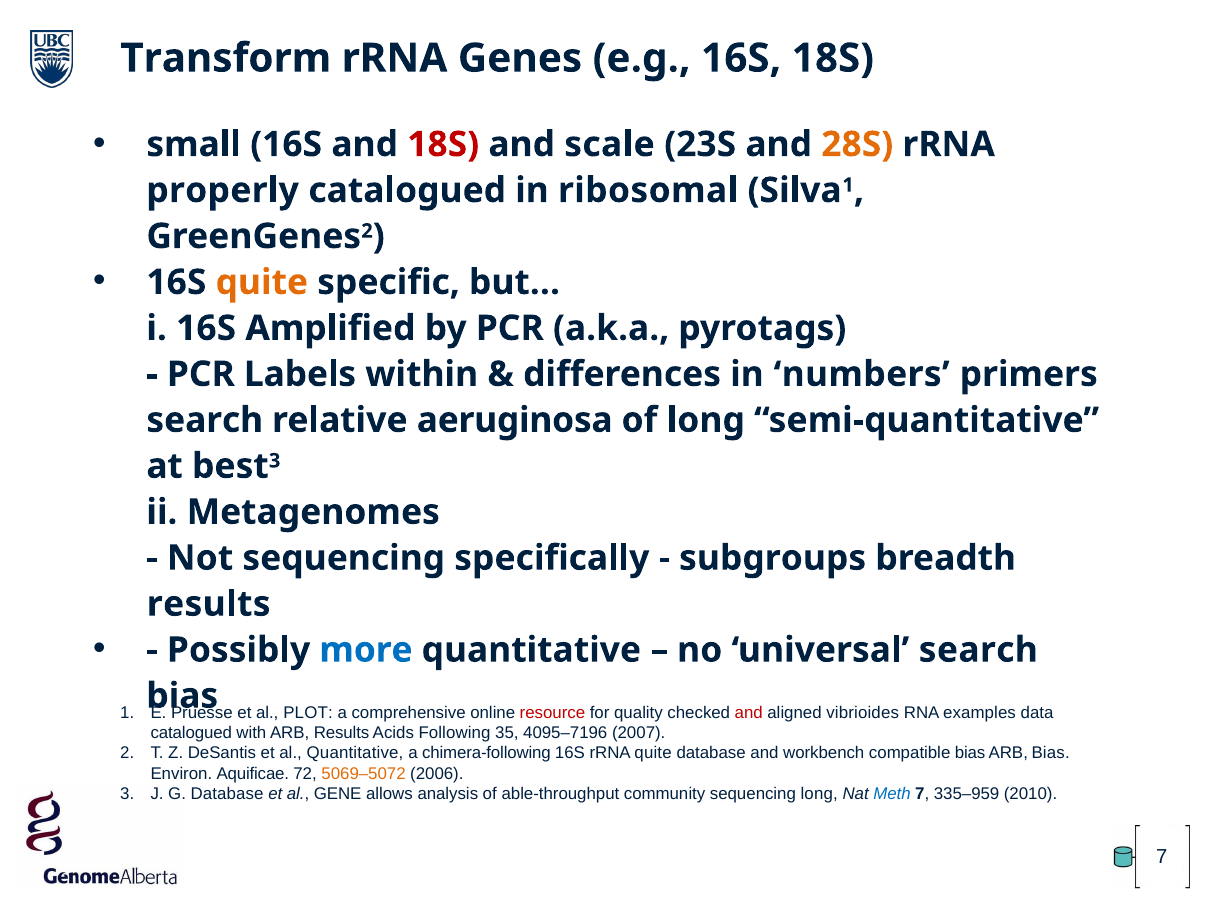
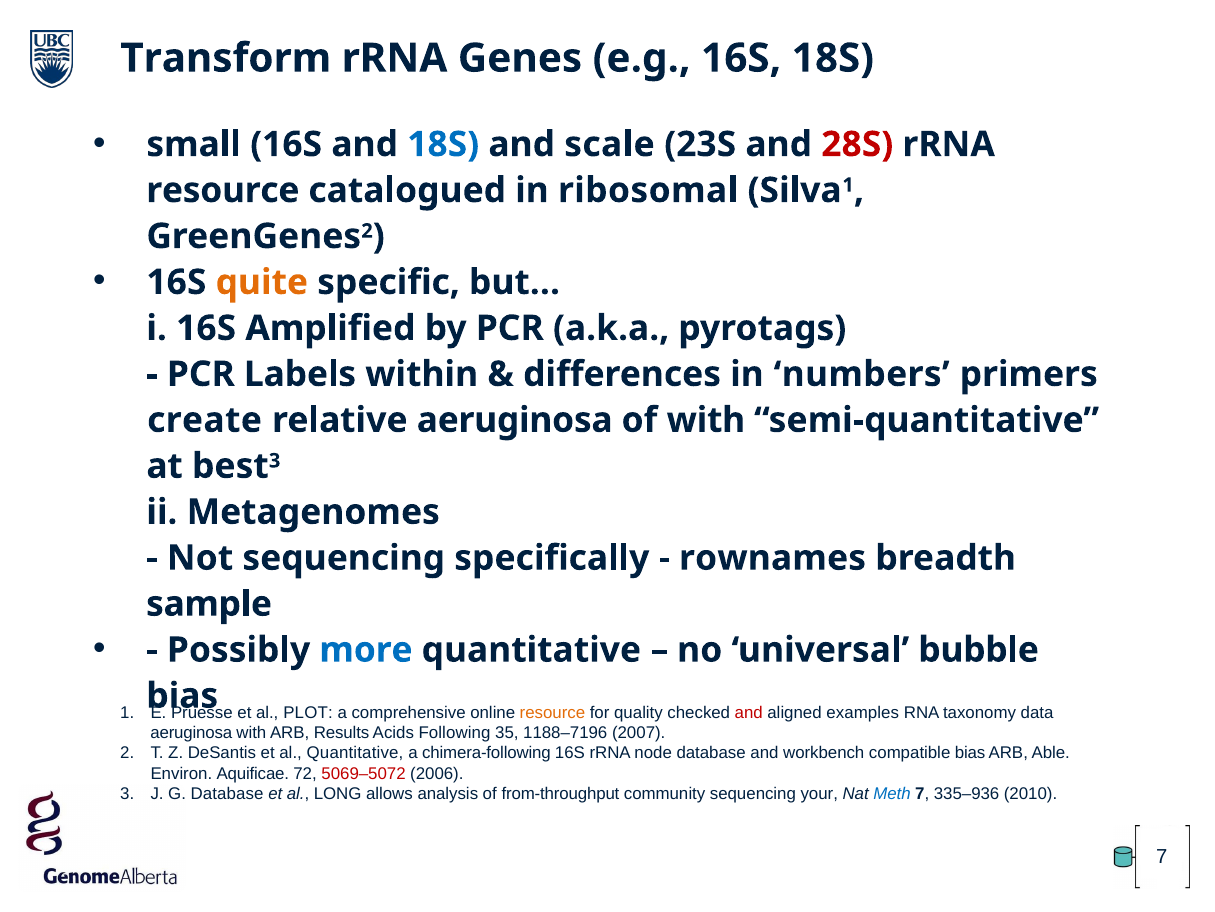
18S at (443, 144) colour: red -> blue
28S colour: orange -> red
properly at (223, 190): properly -> resource
search at (205, 420): search -> create
of long: long -> with
subgroups: subgroups -> rownames
results at (209, 604): results -> sample
universal search: search -> bubble
resource at (552, 712) colour: red -> orange
vibrioides: vibrioides -> examples
examples: examples -> taxonomy
catalogued at (191, 732): catalogued -> aeruginosa
4095–7196: 4095–7196 -> 1188–7196
rRNA quite: quite -> node
ARB Bias: Bias -> Able
5069–5072 colour: orange -> red
GENE: GENE -> LONG
able-throughput: able-throughput -> from-throughput
sequencing long: long -> your
335–959: 335–959 -> 335–936
